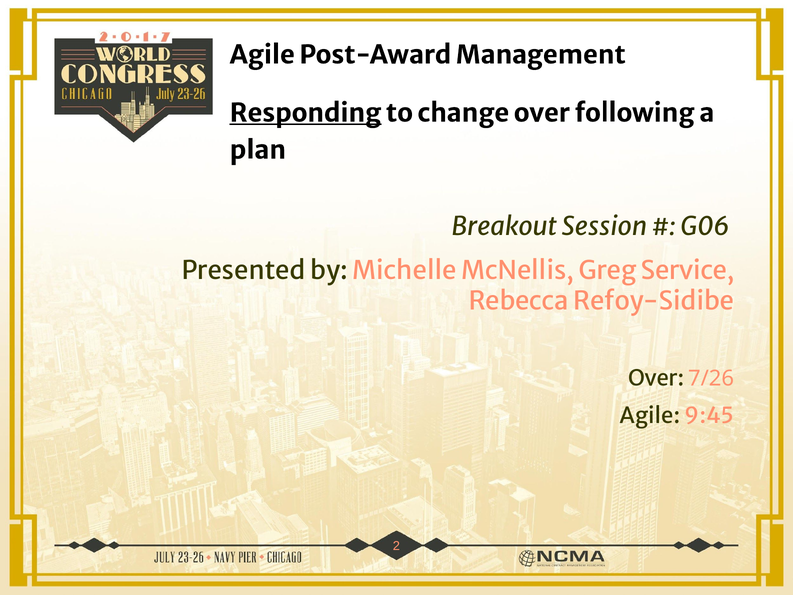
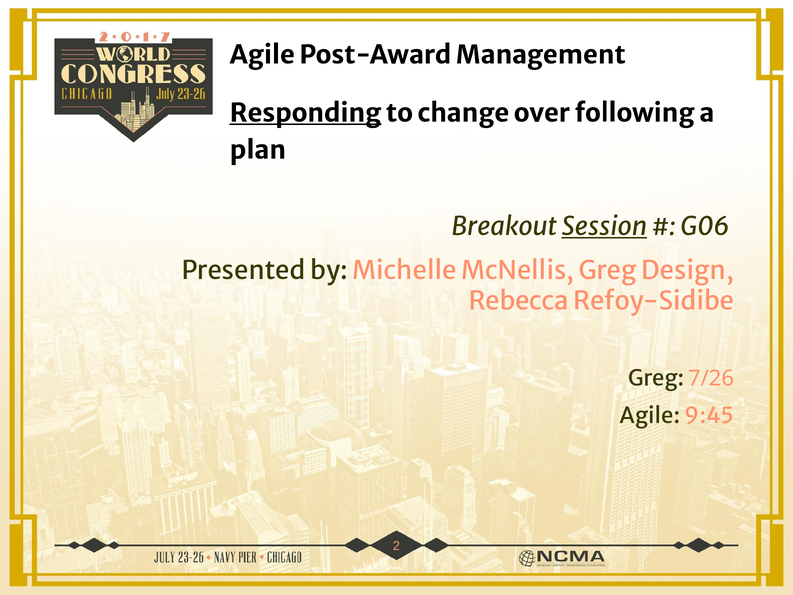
Session underline: none -> present
Service: Service -> Design
Over at (656, 378): Over -> Greg
